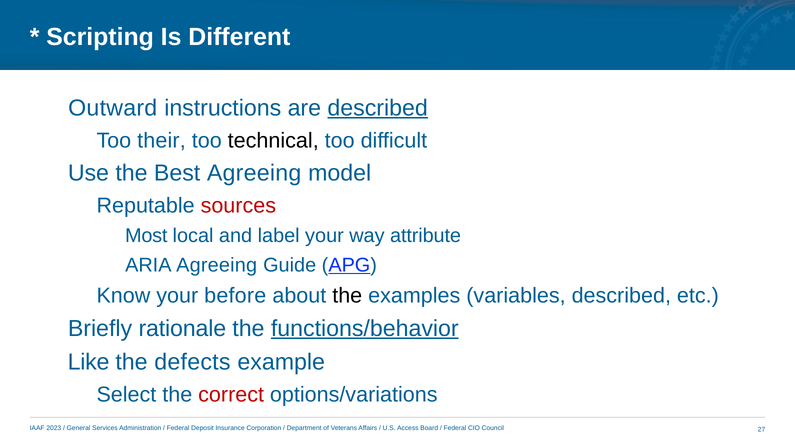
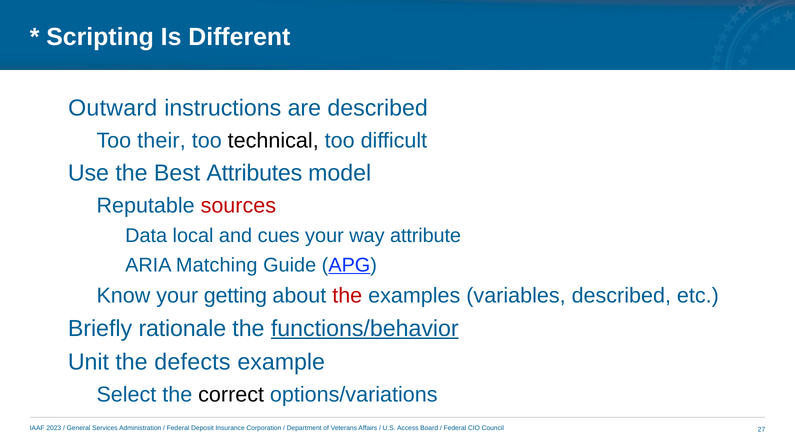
described at (378, 108) underline: present -> none
Best Agreeing: Agreeing -> Attributes
Most: Most -> Data
label: label -> cues
ARIA Agreeing: Agreeing -> Matching
before: before -> getting
the at (347, 296) colour: black -> red
Like: Like -> Unit
correct colour: red -> black
